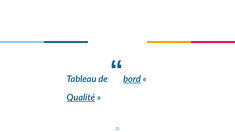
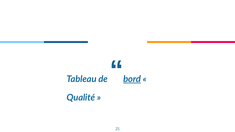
Qualité underline: present -> none
